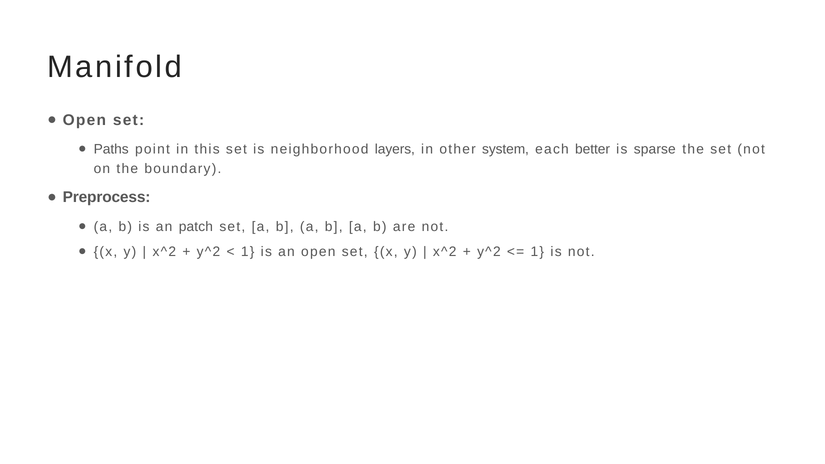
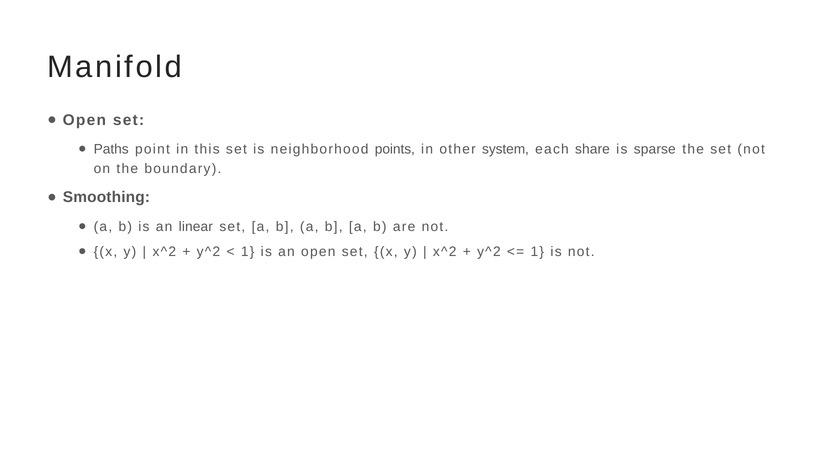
layers: layers -> points
better: better -> share
Preprocess: Preprocess -> Smoothing
patch: patch -> linear
